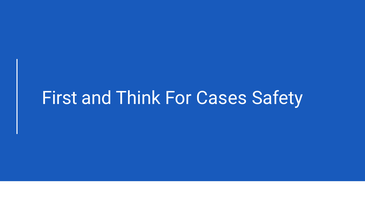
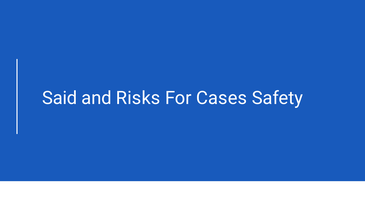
First: First -> Said
Think: Think -> Risks
